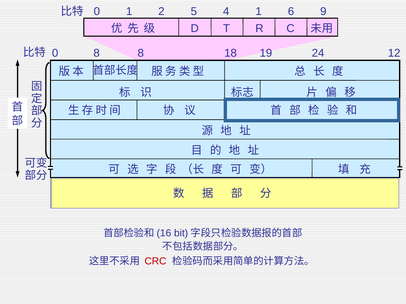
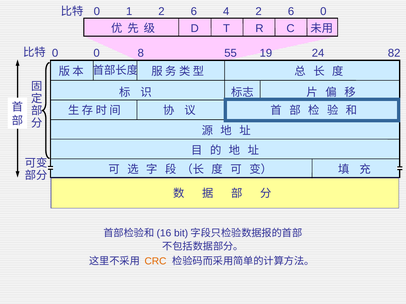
1 2 5: 5 -> 6
4 1: 1 -> 2
6 9: 9 -> 0
0 8: 8 -> 0
18: 18 -> 55
12: 12 -> 82
CRC colour: red -> orange
